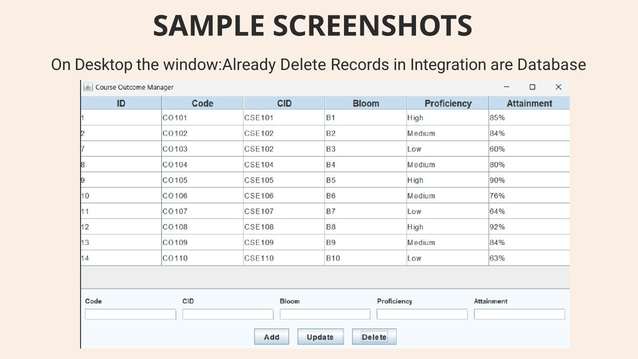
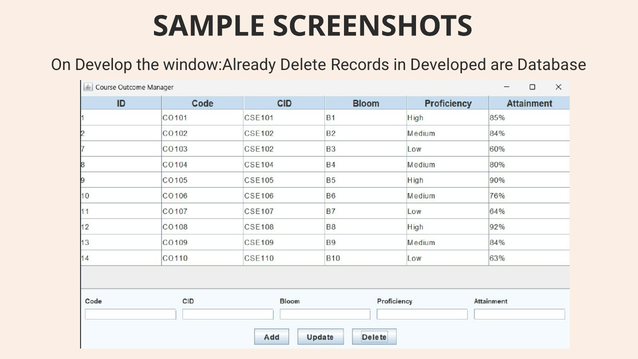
Desktop: Desktop -> Develop
Integration: Integration -> Developed
